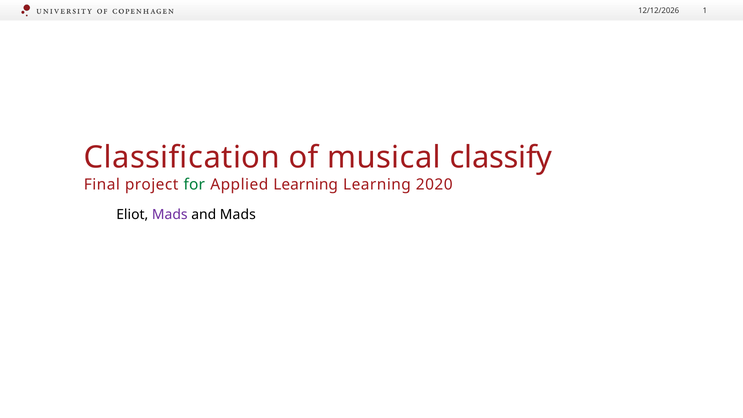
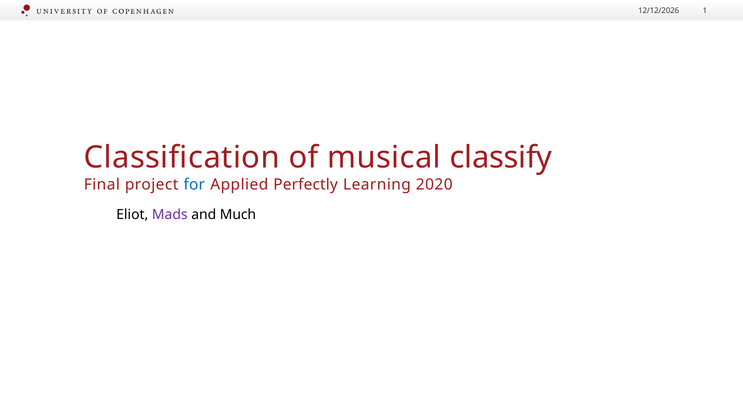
for colour: green -> blue
Applied Learning: Learning -> Perfectly
and Mads: Mads -> Much
